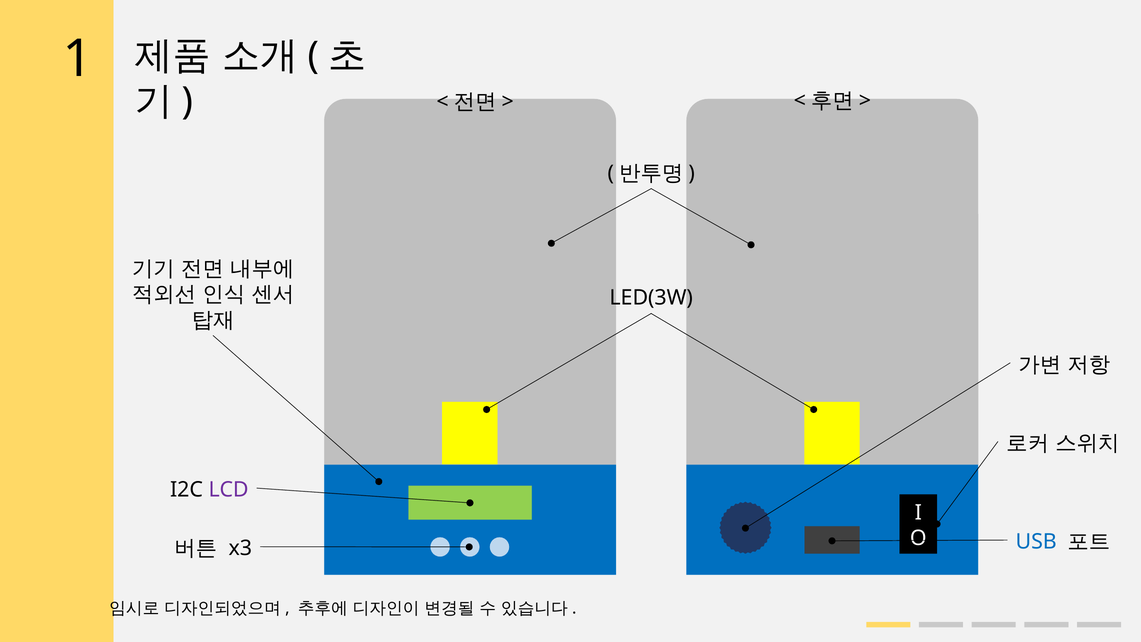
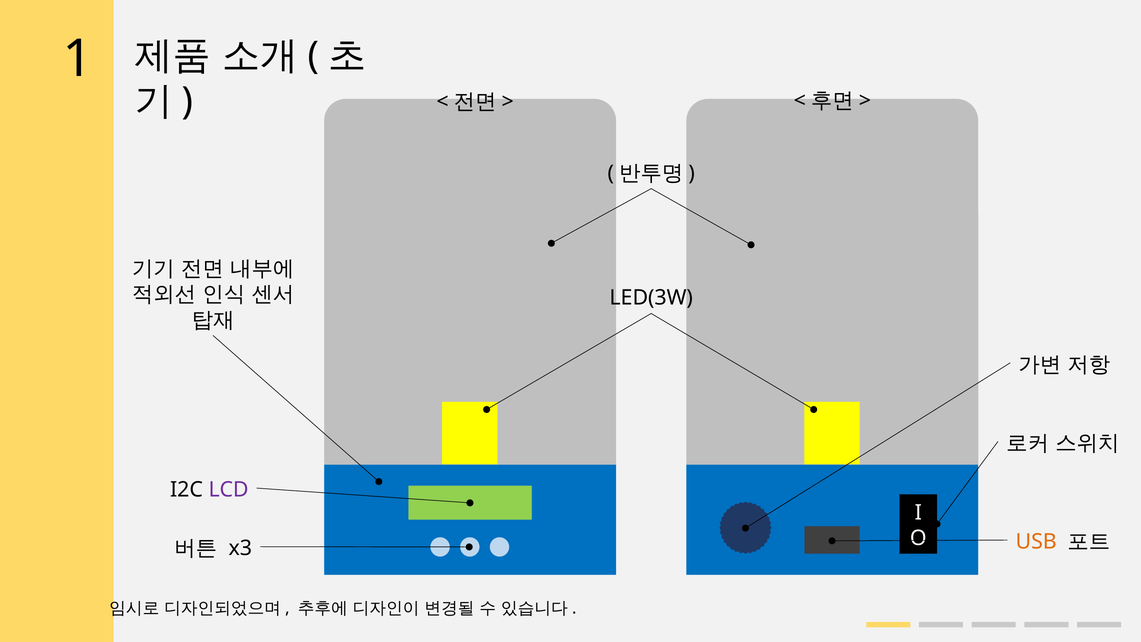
USB colour: blue -> orange
